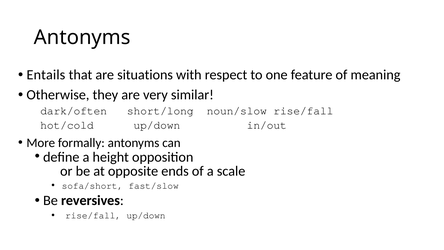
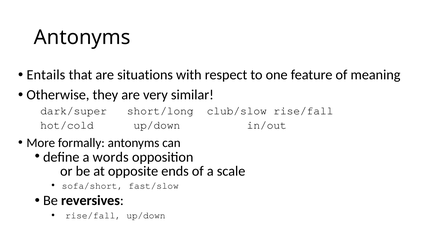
dark/often: dark/often -> dark/super
noun/slow: noun/slow -> club/slow
height: height -> words
